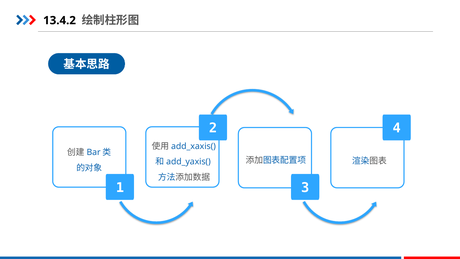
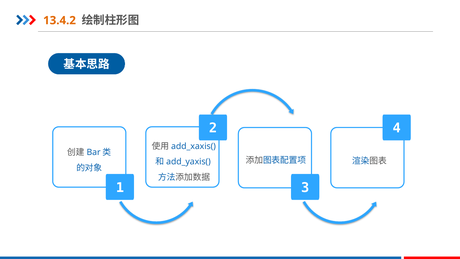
13.4.2 colour: black -> orange
